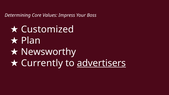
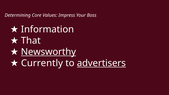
Customized: Customized -> Information
Plan: Plan -> That
Newsworthy underline: none -> present
